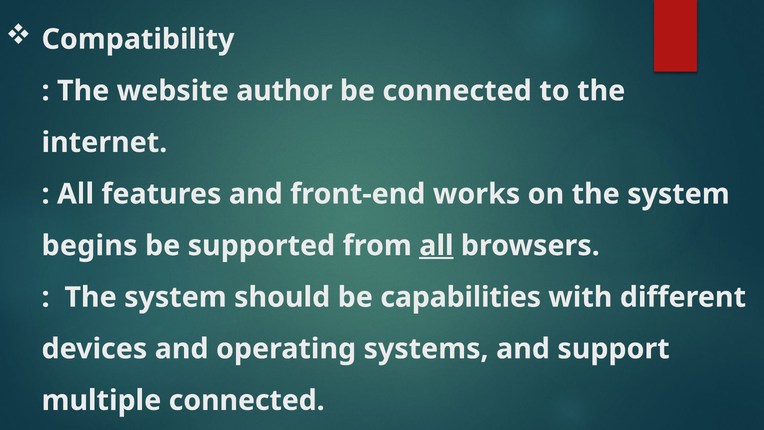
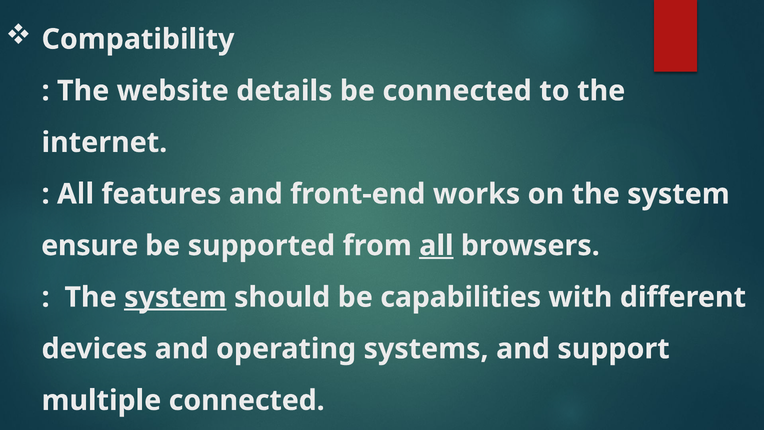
author: author -> details
begins: begins -> ensure
system at (175, 297) underline: none -> present
